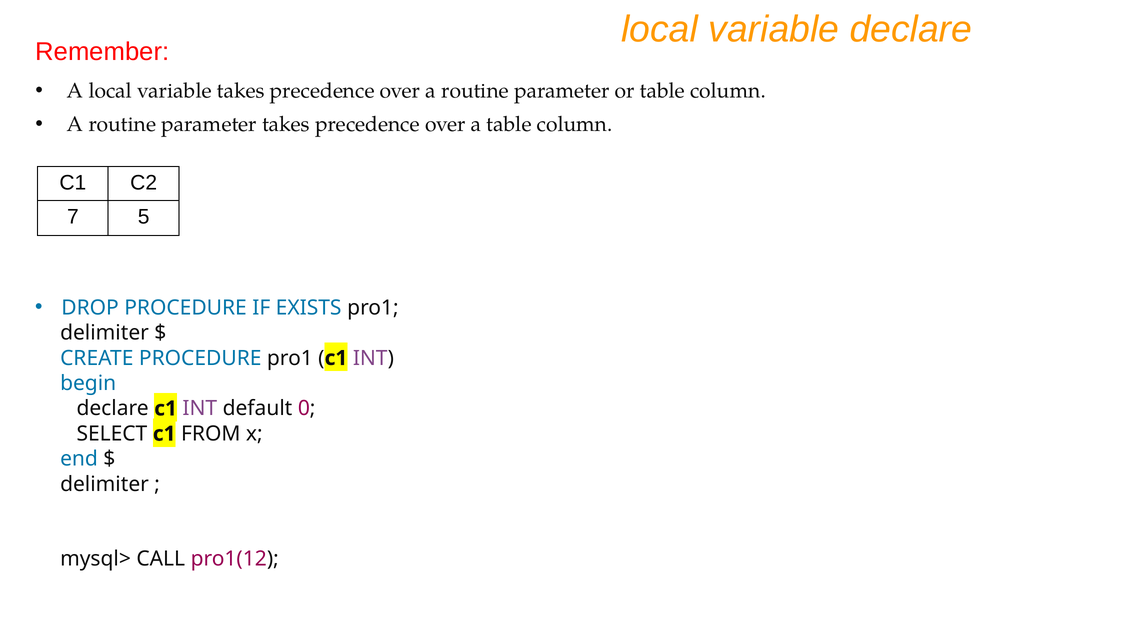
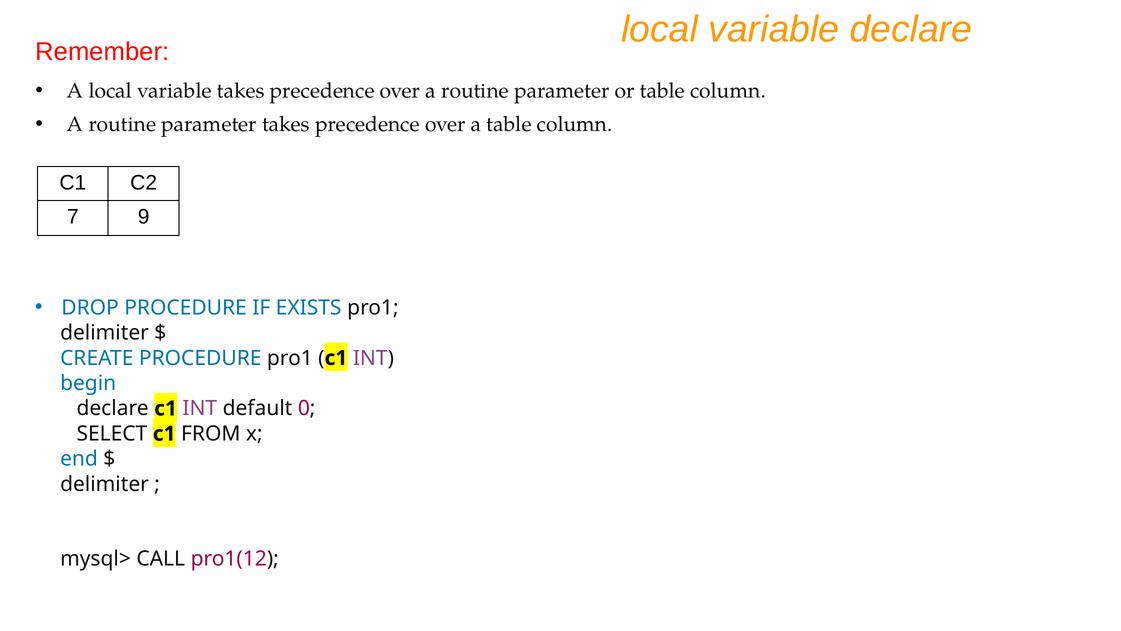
5: 5 -> 9
